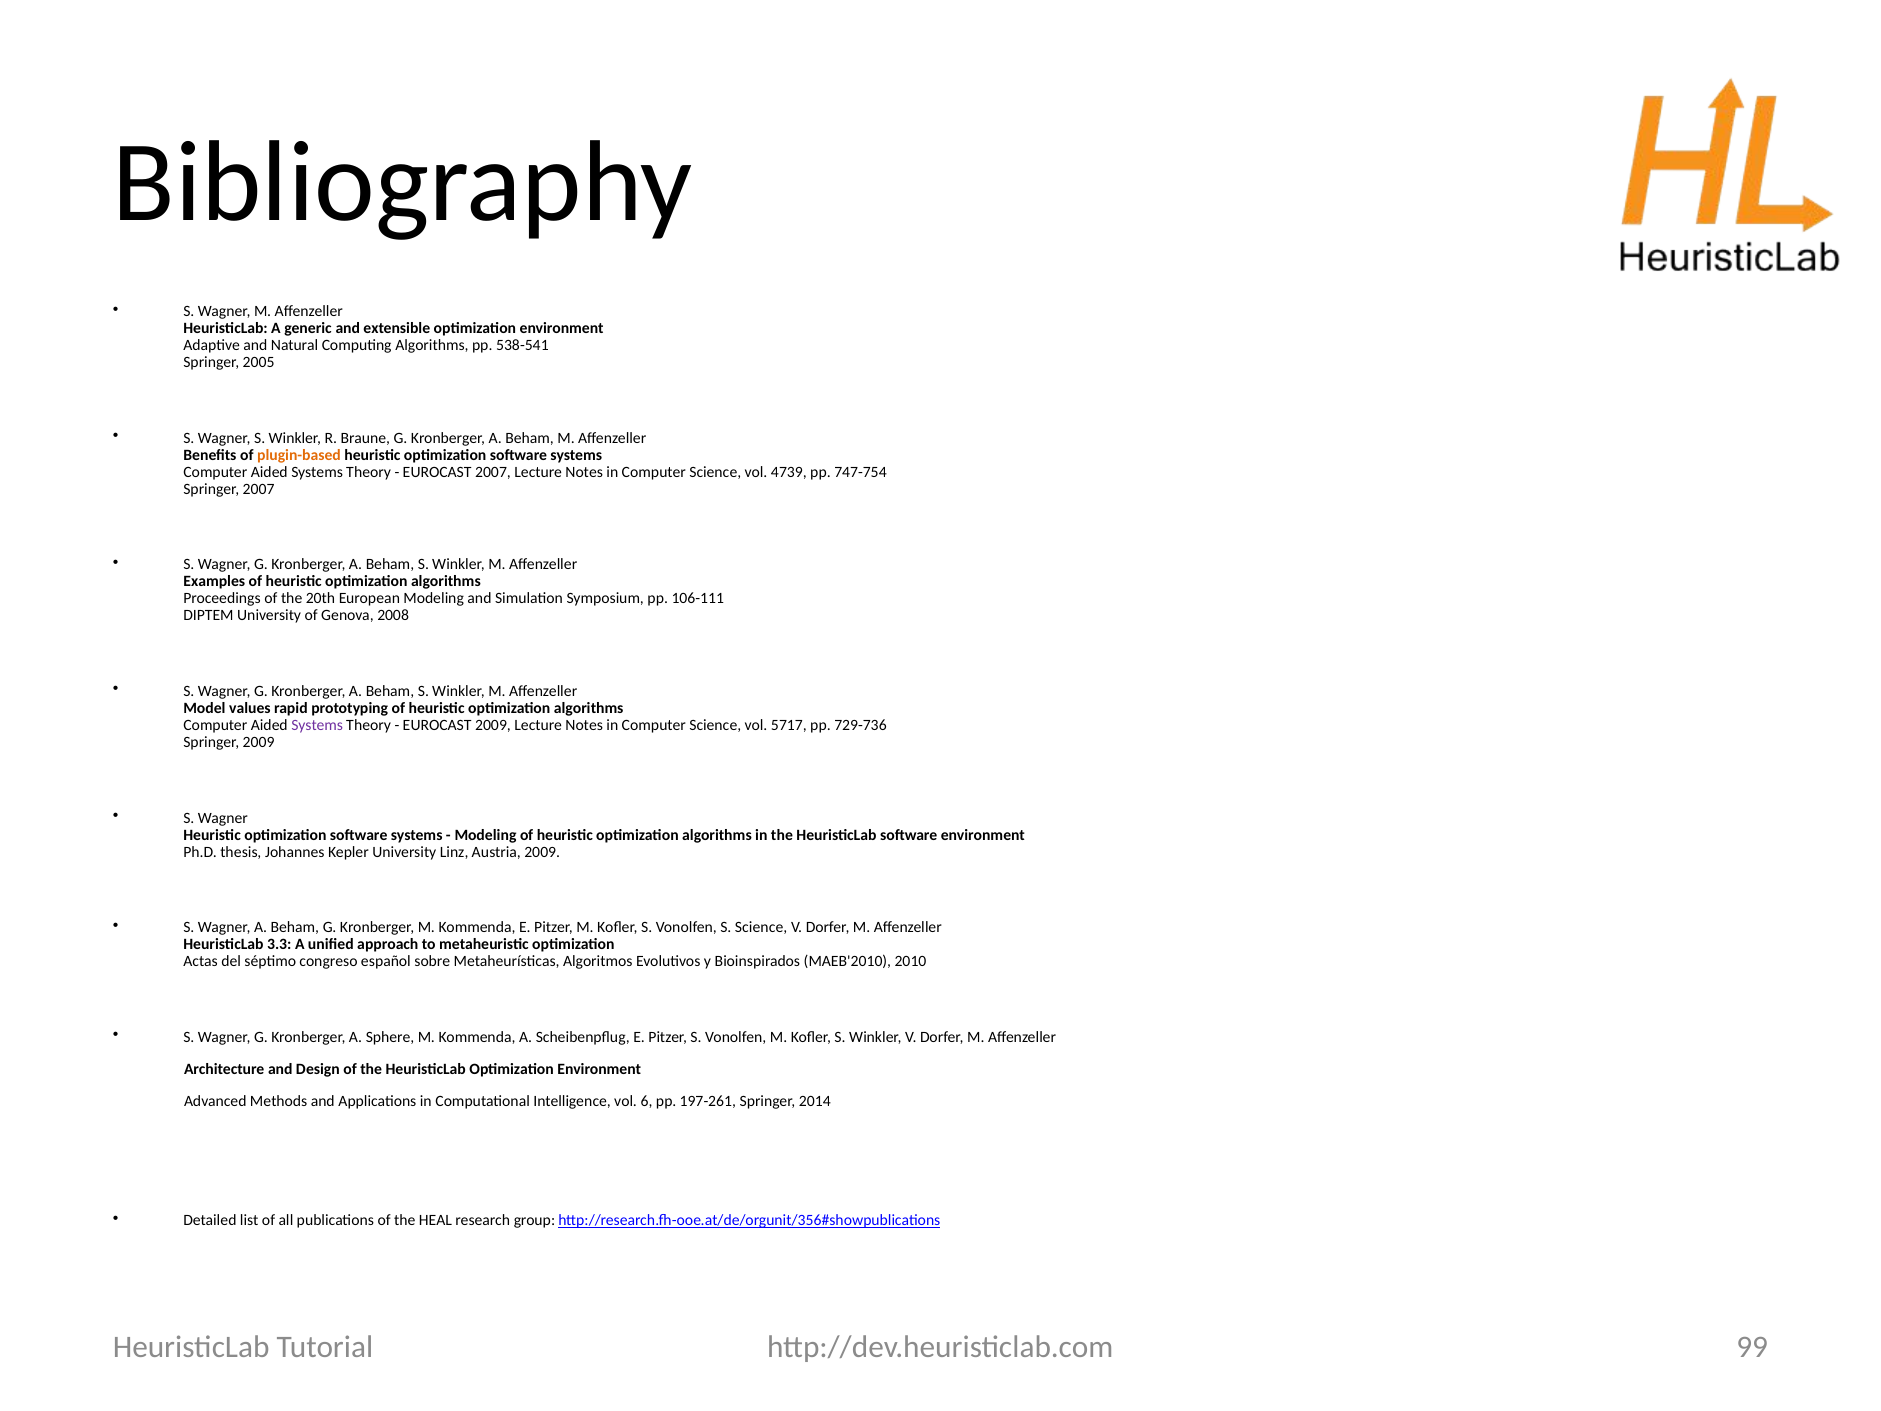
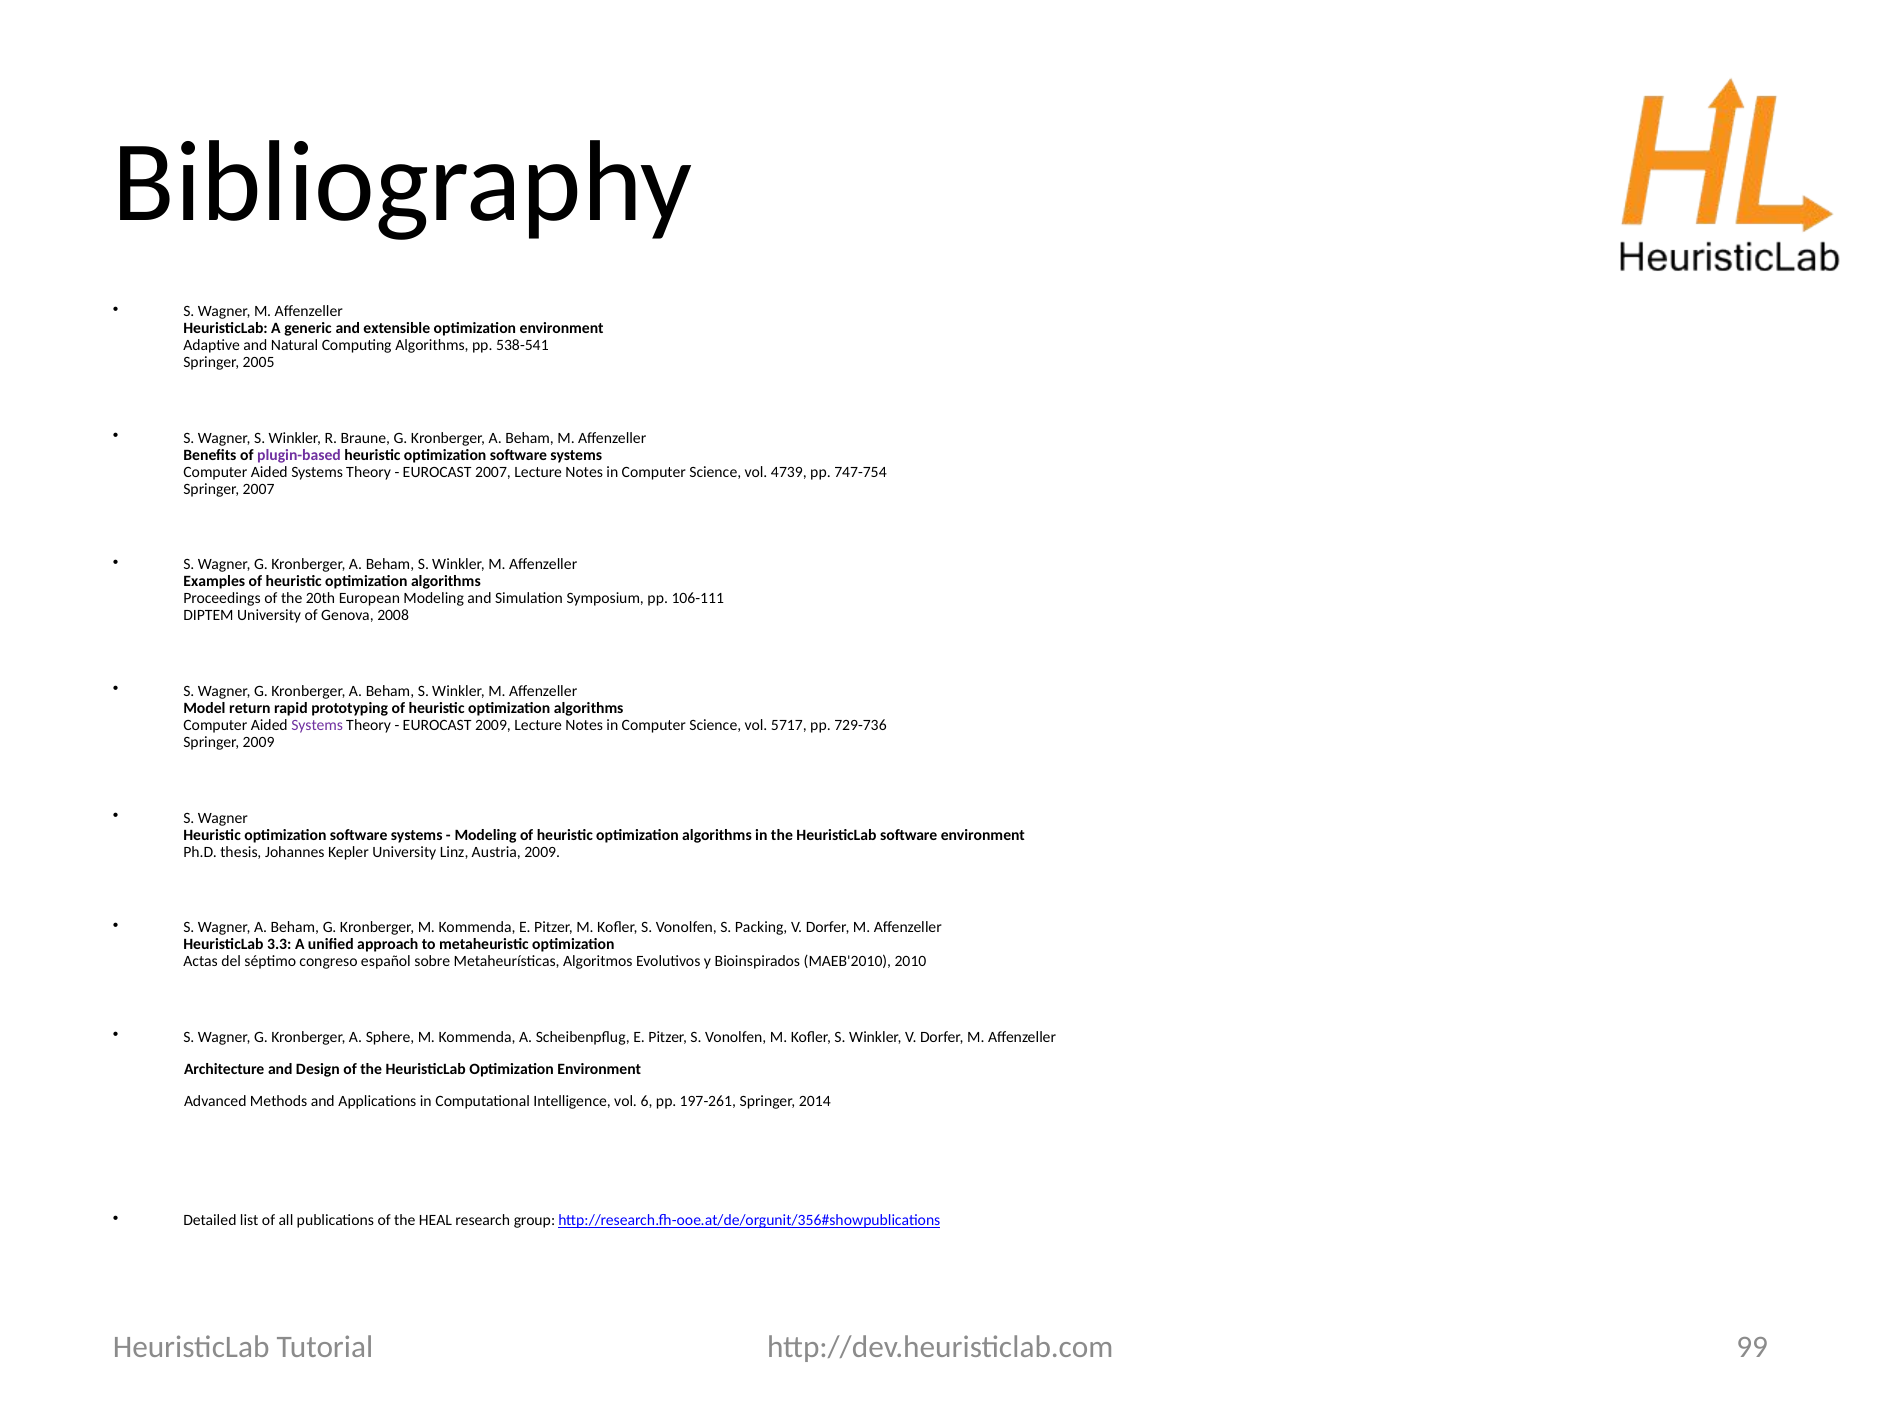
plugin-based colour: orange -> purple
values: values -> return
S Science: Science -> Packing
